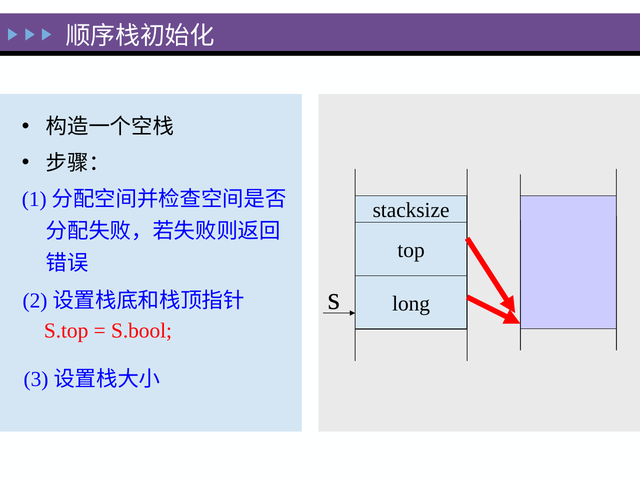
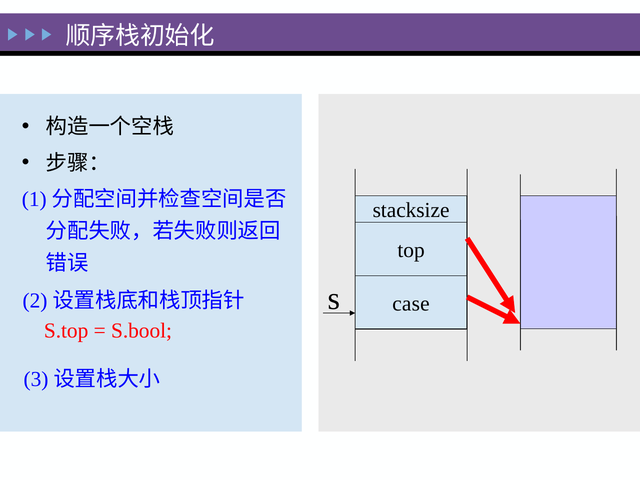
long: long -> case
